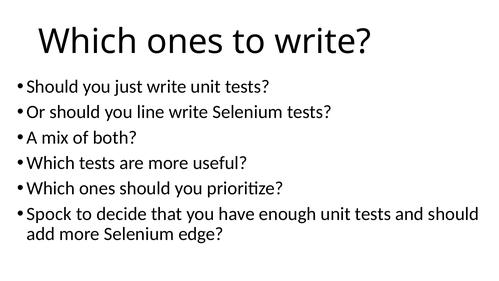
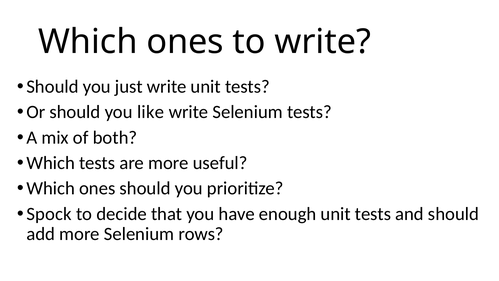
line: line -> like
edge: edge -> rows
